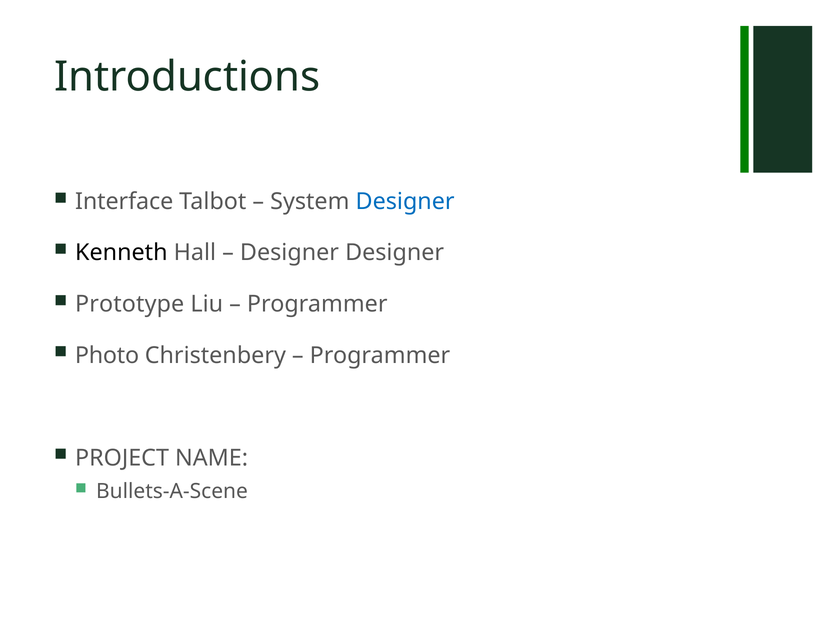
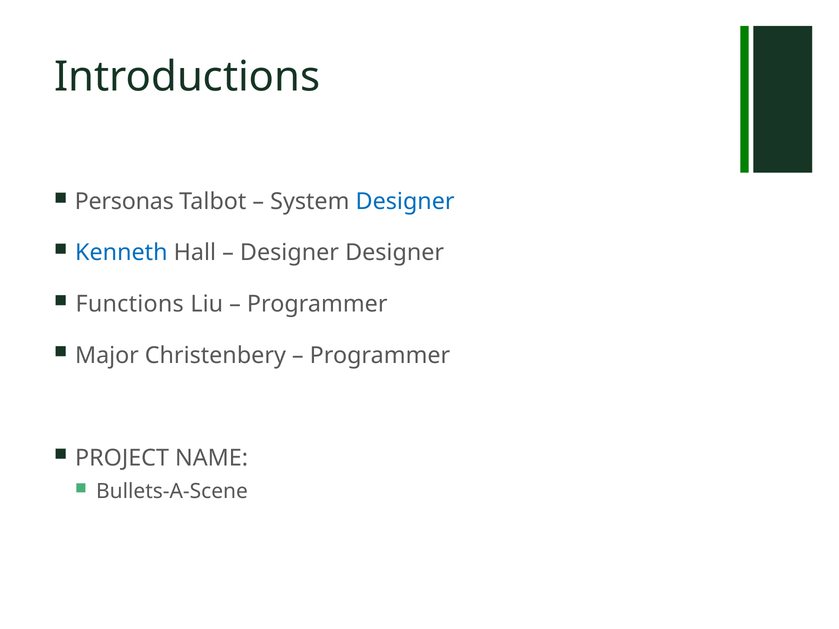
Interface: Interface -> Personas
Kenneth colour: black -> blue
Prototype: Prototype -> Functions
Photo: Photo -> Major
